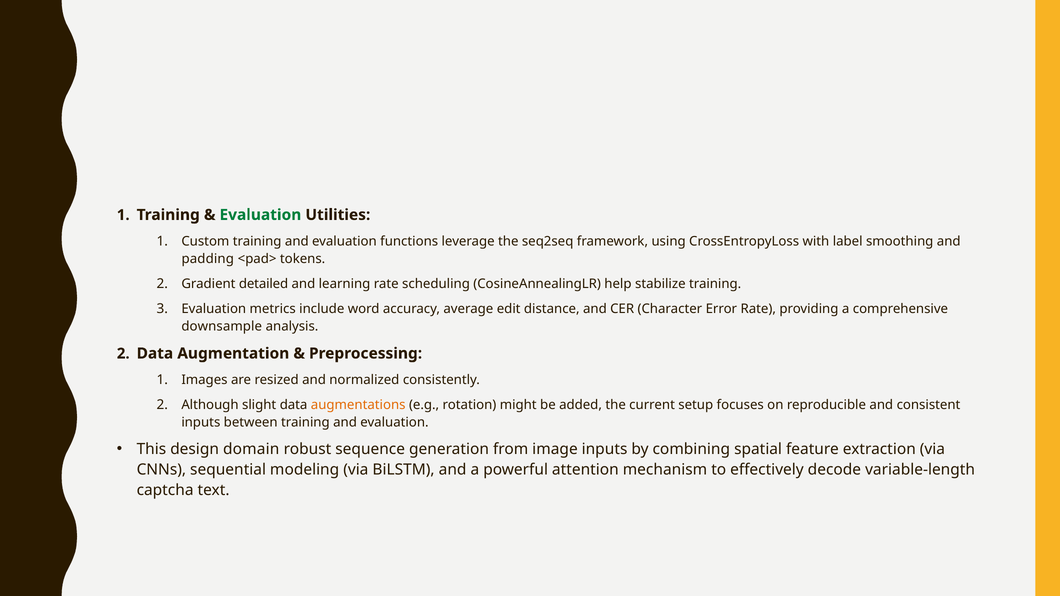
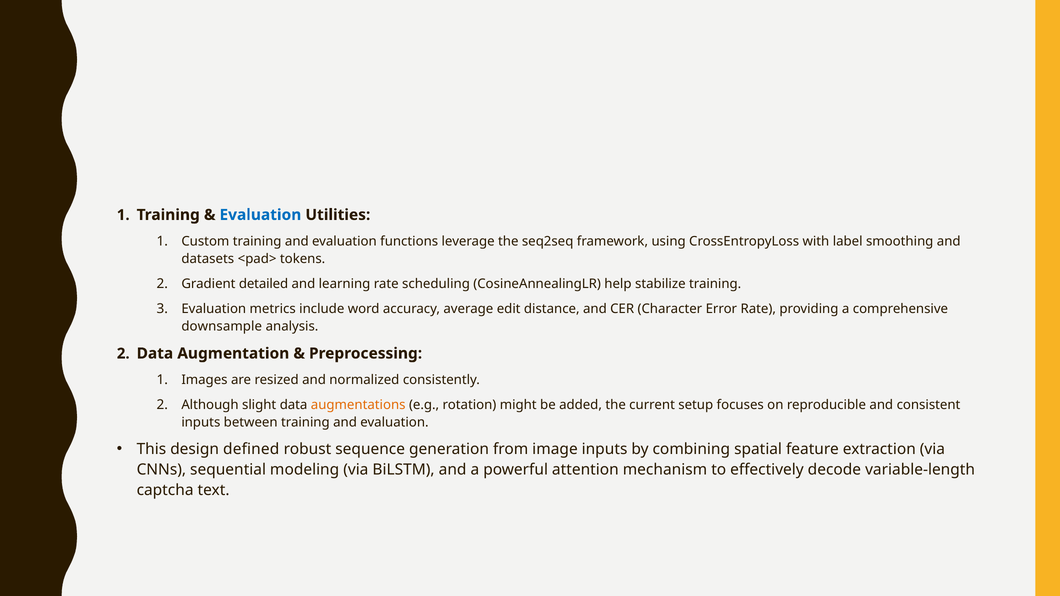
Evaluation at (260, 215) colour: green -> blue
padding: padding -> datasets
domain: domain -> defined
